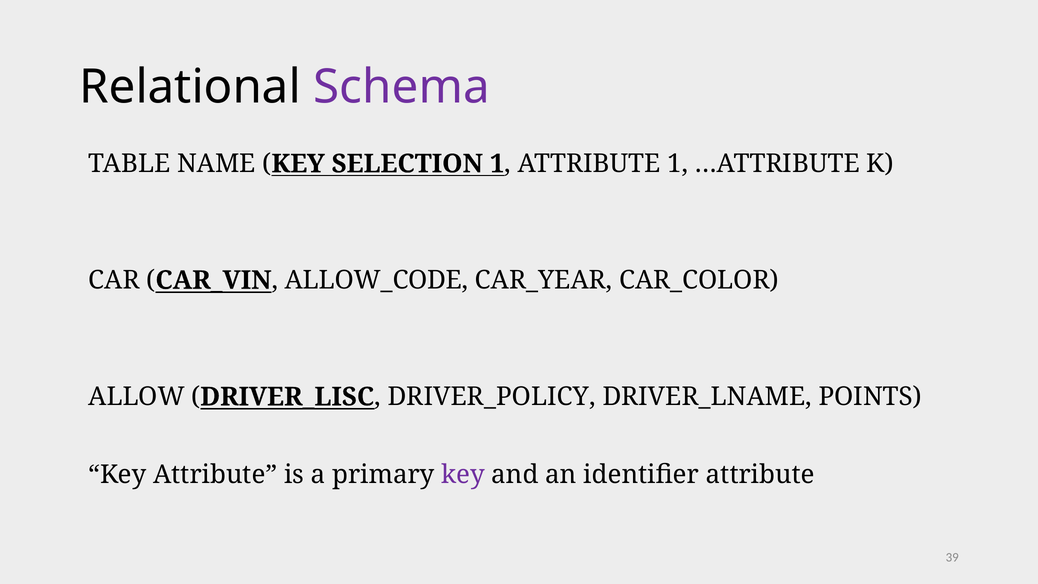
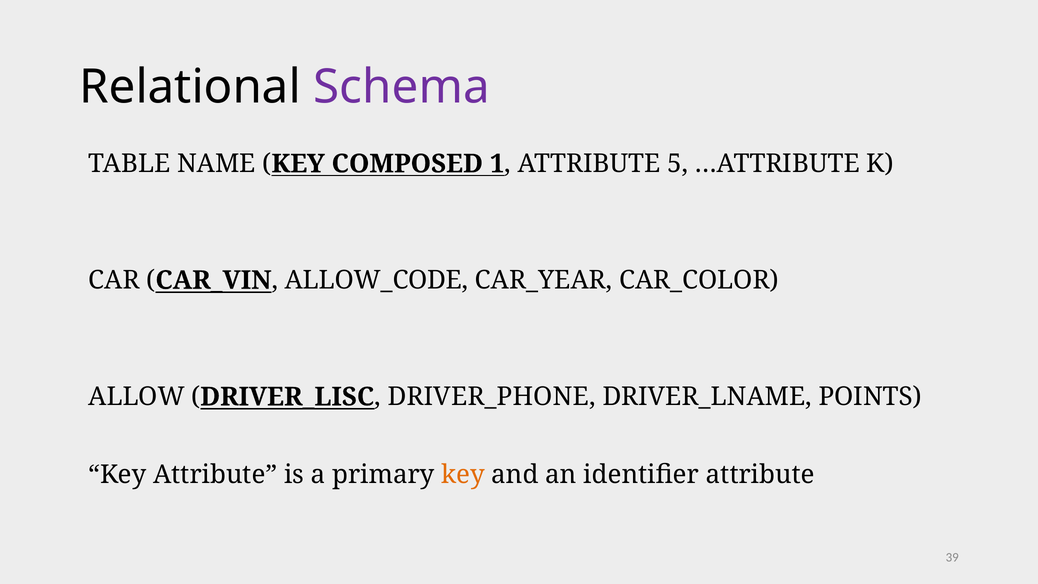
SELECTION: SELECTION -> COMPOSED
ATTRIBUTE 1: 1 -> 5
DRIVER_POLICY: DRIVER_POLICY -> DRIVER_PHONE
key at (463, 474) colour: purple -> orange
